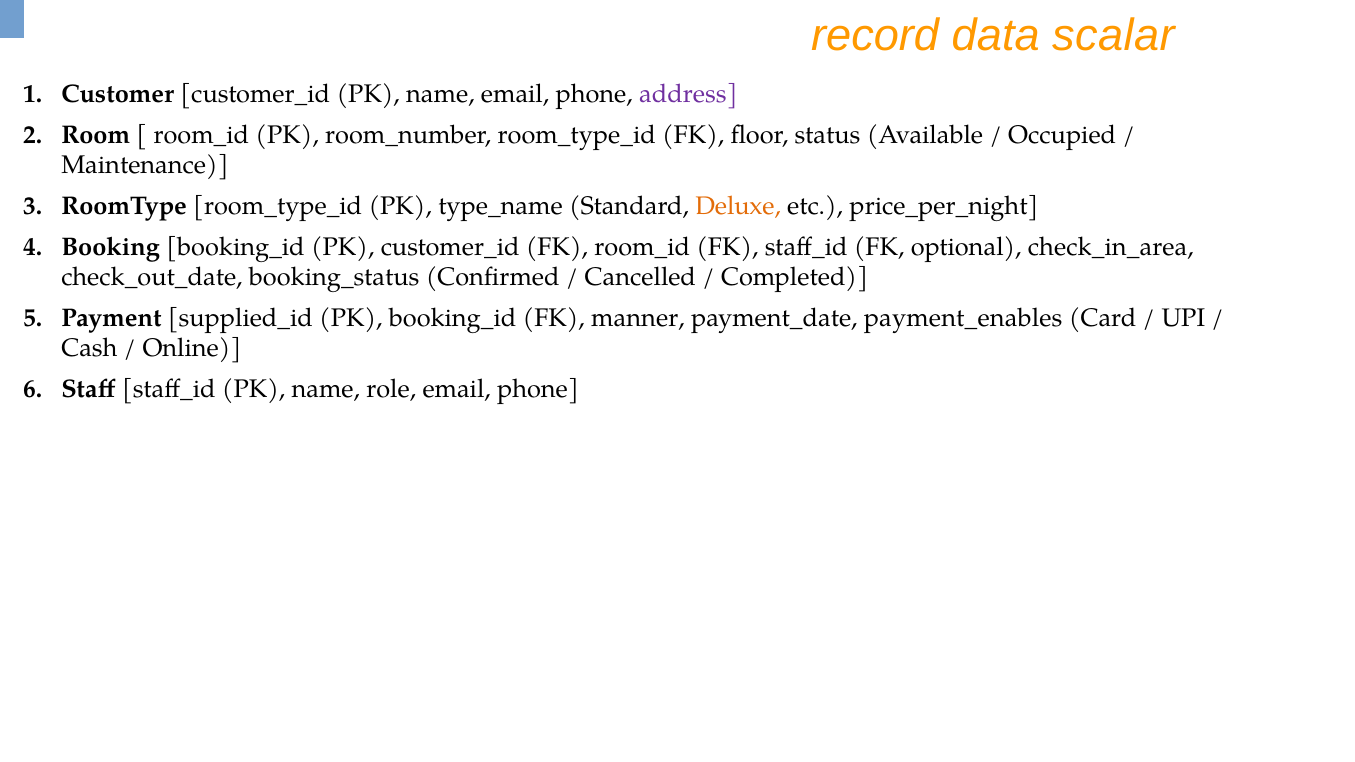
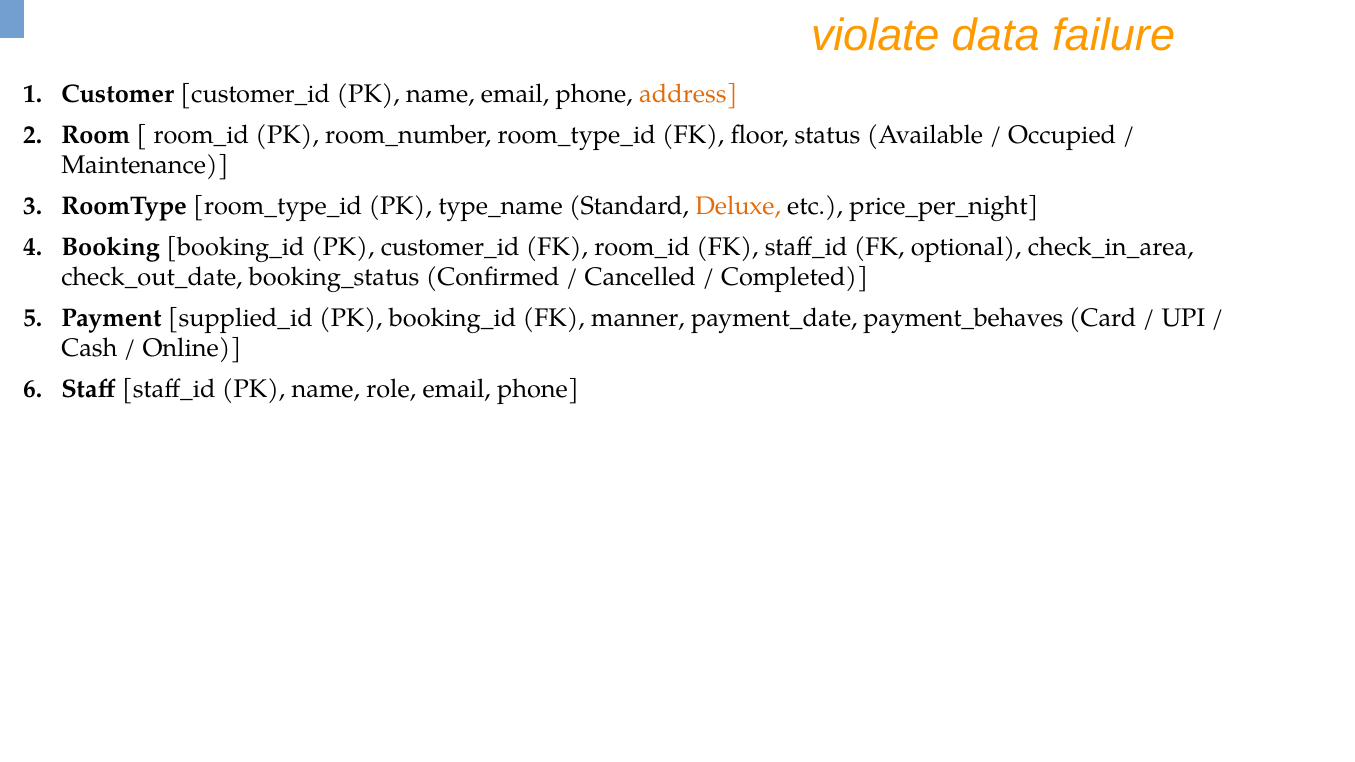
record: record -> violate
scalar: scalar -> failure
address colour: purple -> orange
payment_enables: payment_enables -> payment_behaves
